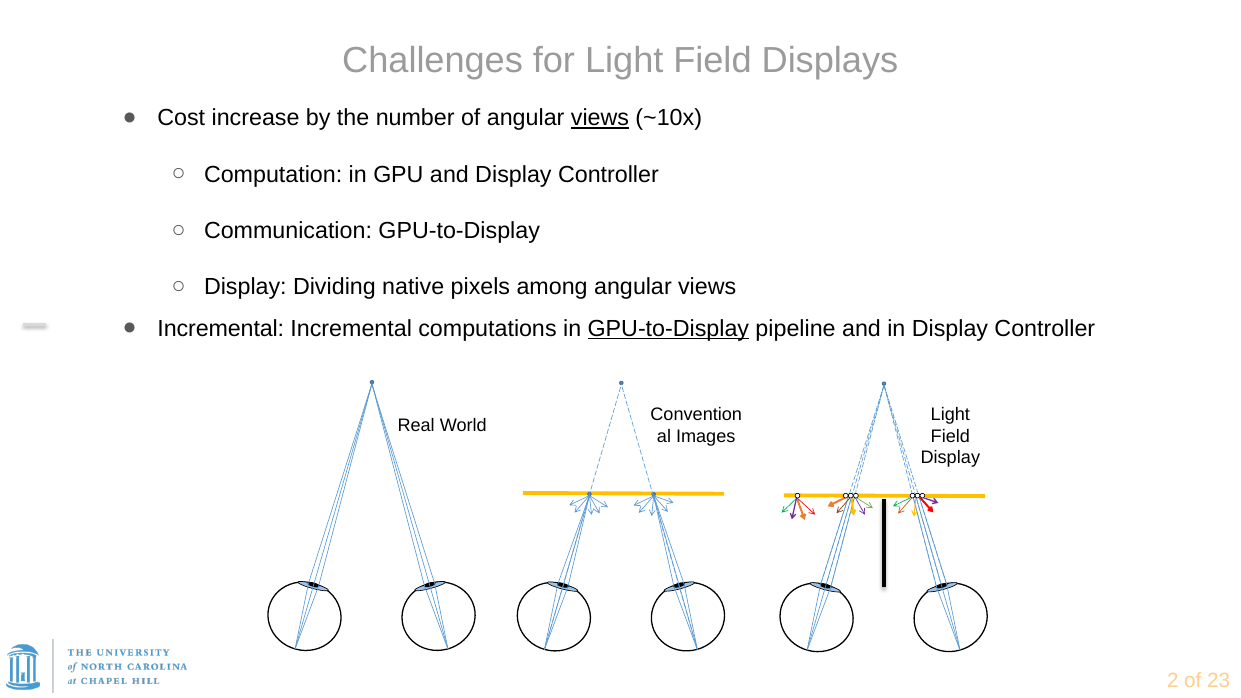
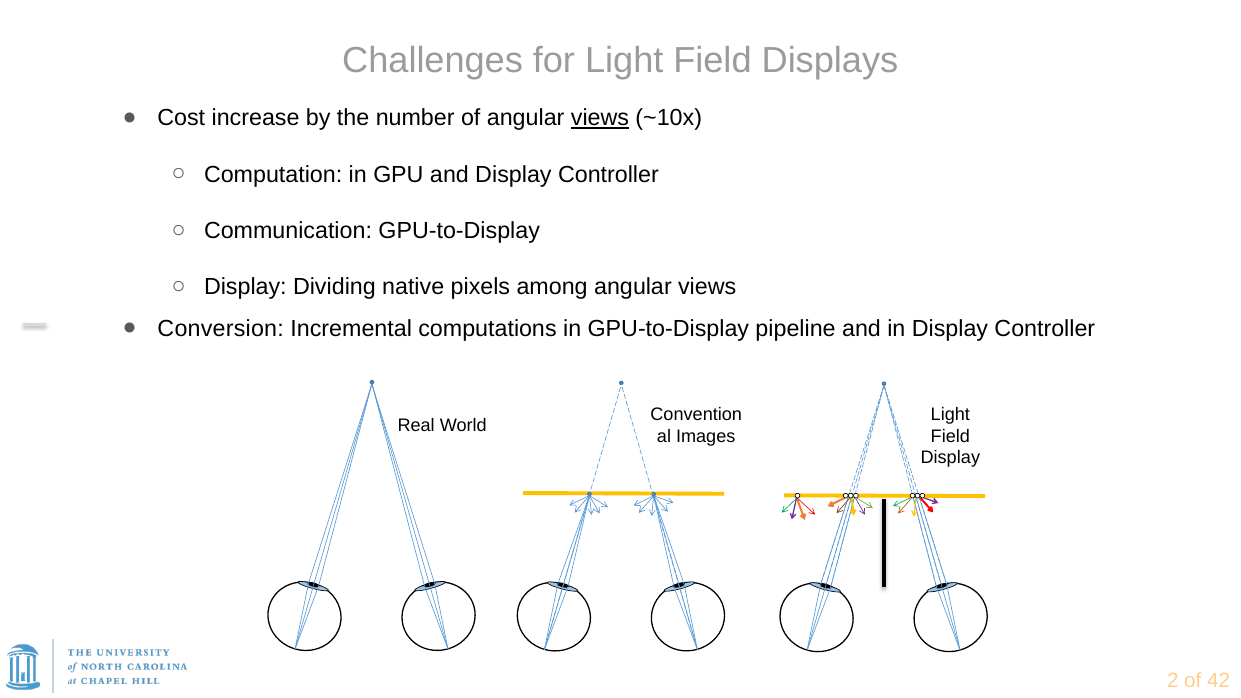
Incremental at (221, 329): Incremental -> Conversion
GPU-to-Display at (668, 329) underline: present -> none
23: 23 -> 42
